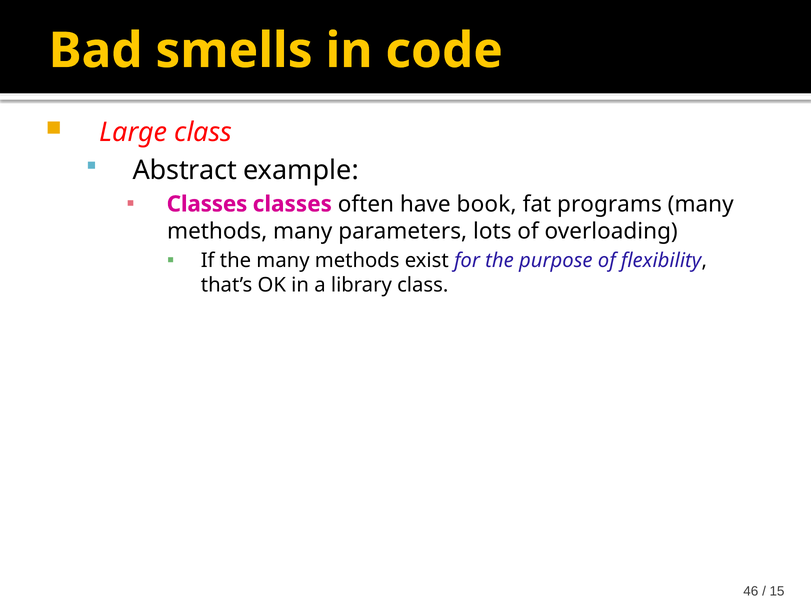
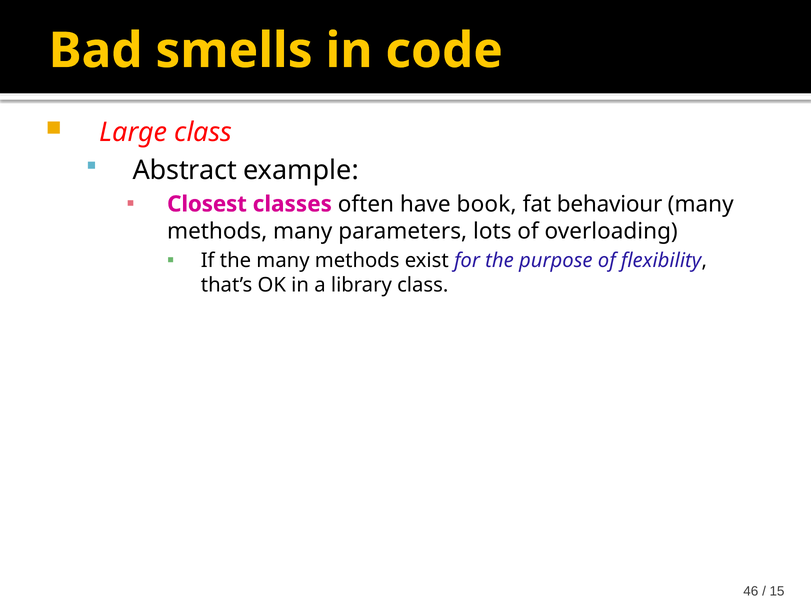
Classes at (207, 204): Classes -> Closest
programs: programs -> behaviour
